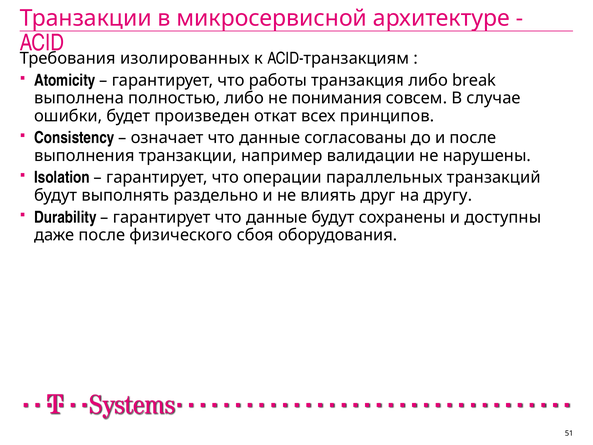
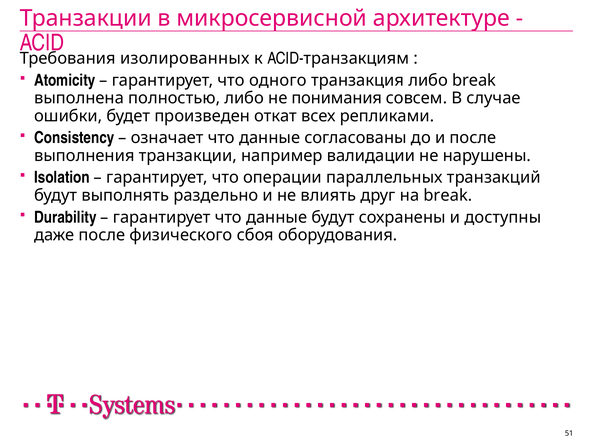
работы: работы -> одного
принципов: принципов -> репликами
на другу: другу -> break
